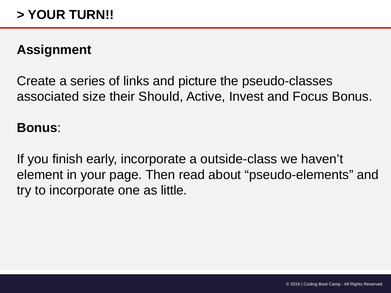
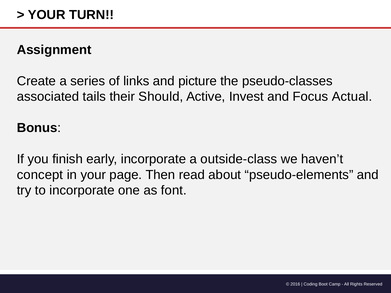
size: size -> tails
Focus Bonus: Bonus -> Actual
element: element -> concept
little: little -> font
